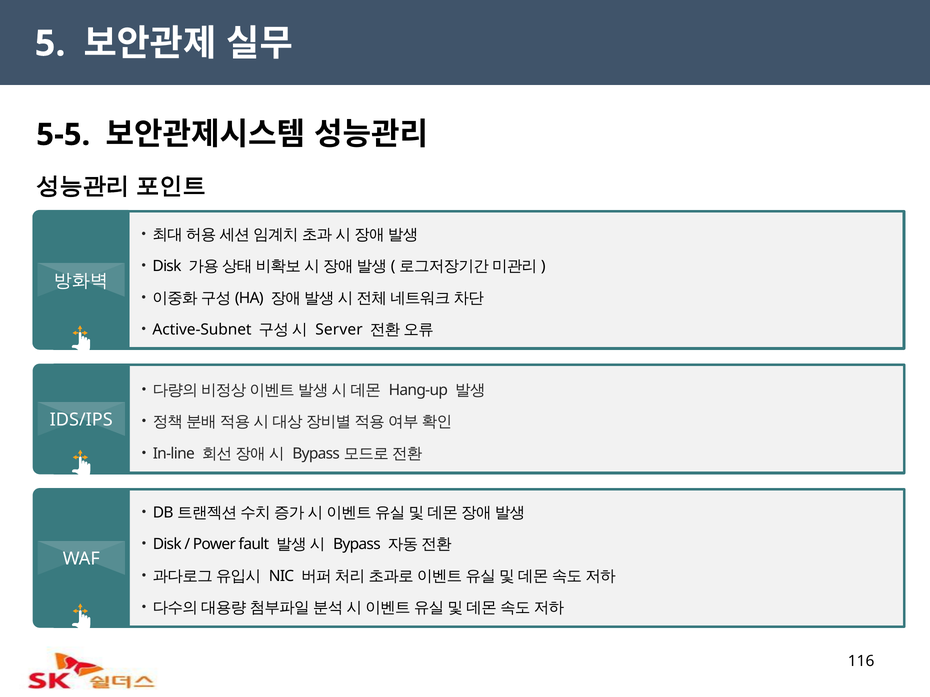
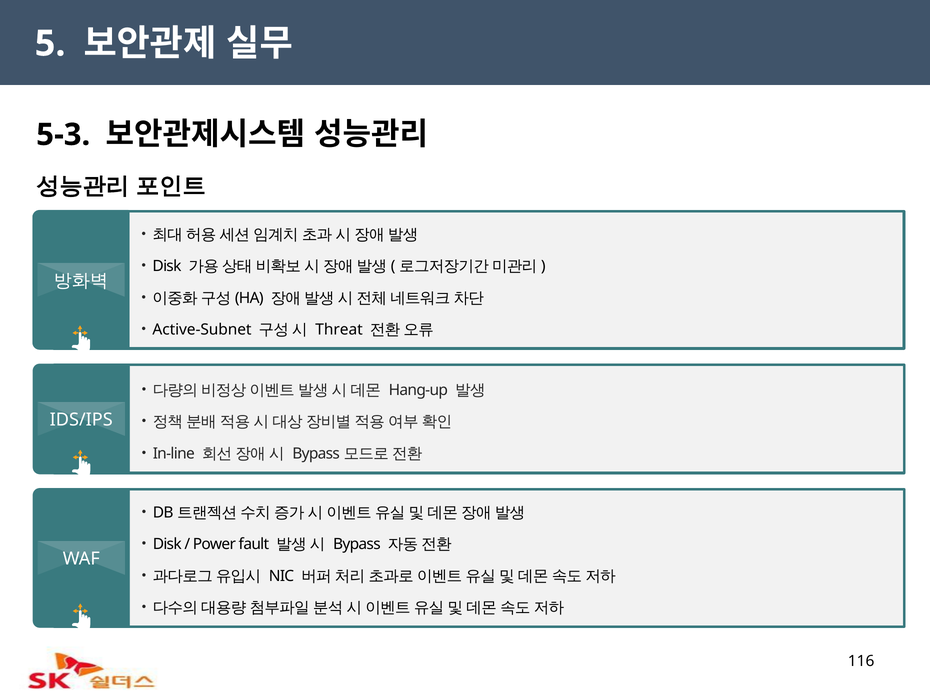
5-5: 5-5 -> 5-3
Server: Server -> Threat
